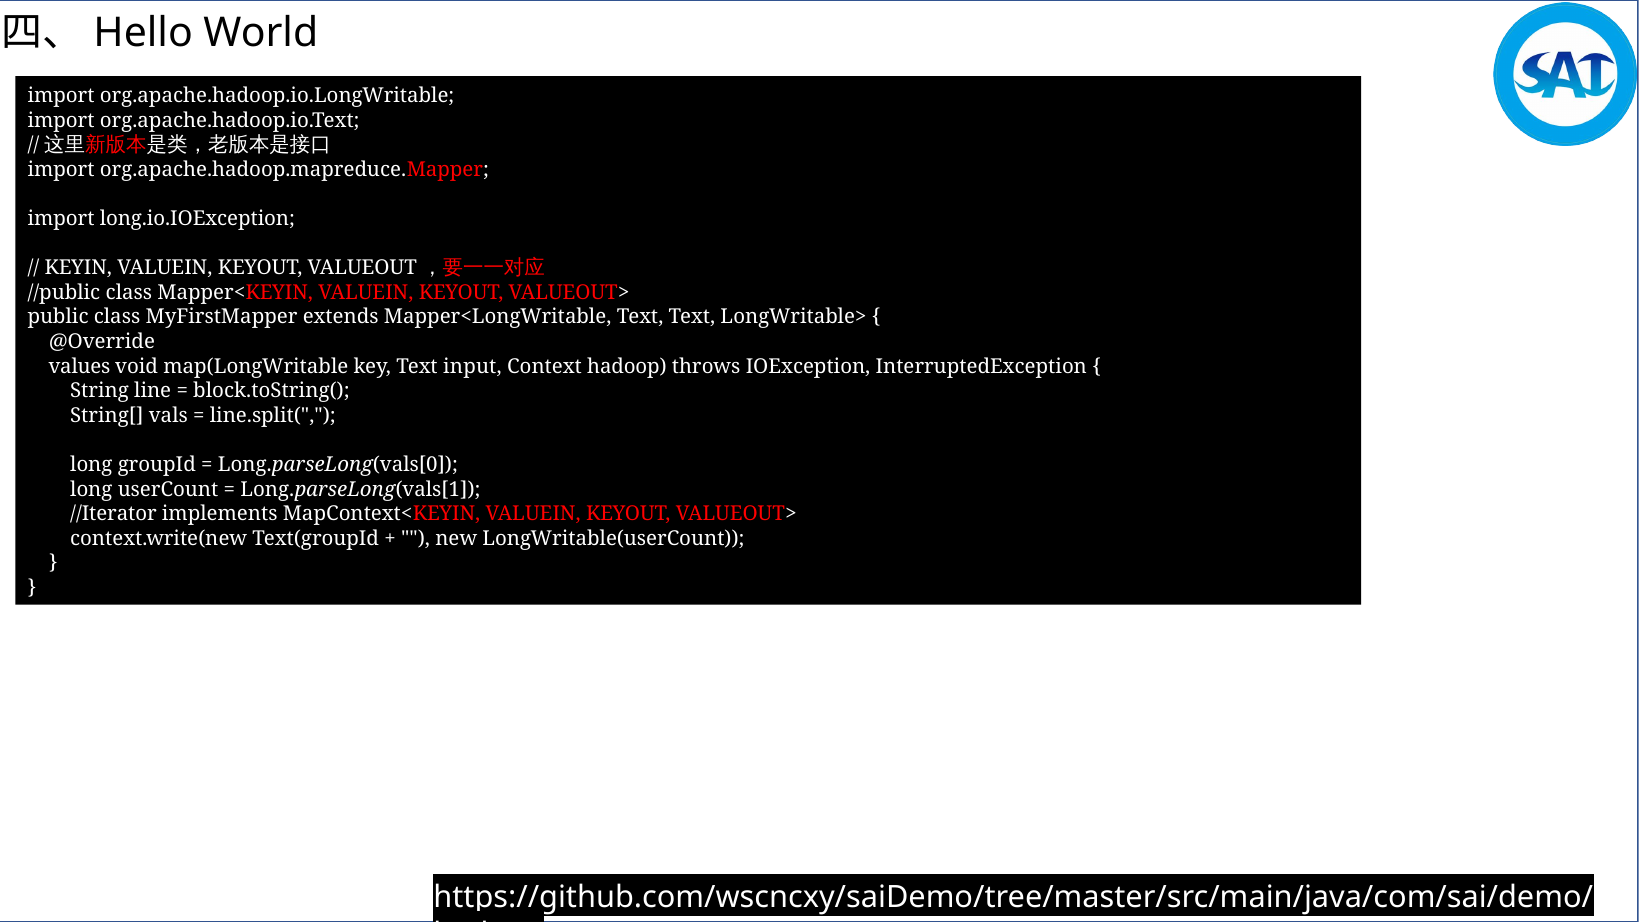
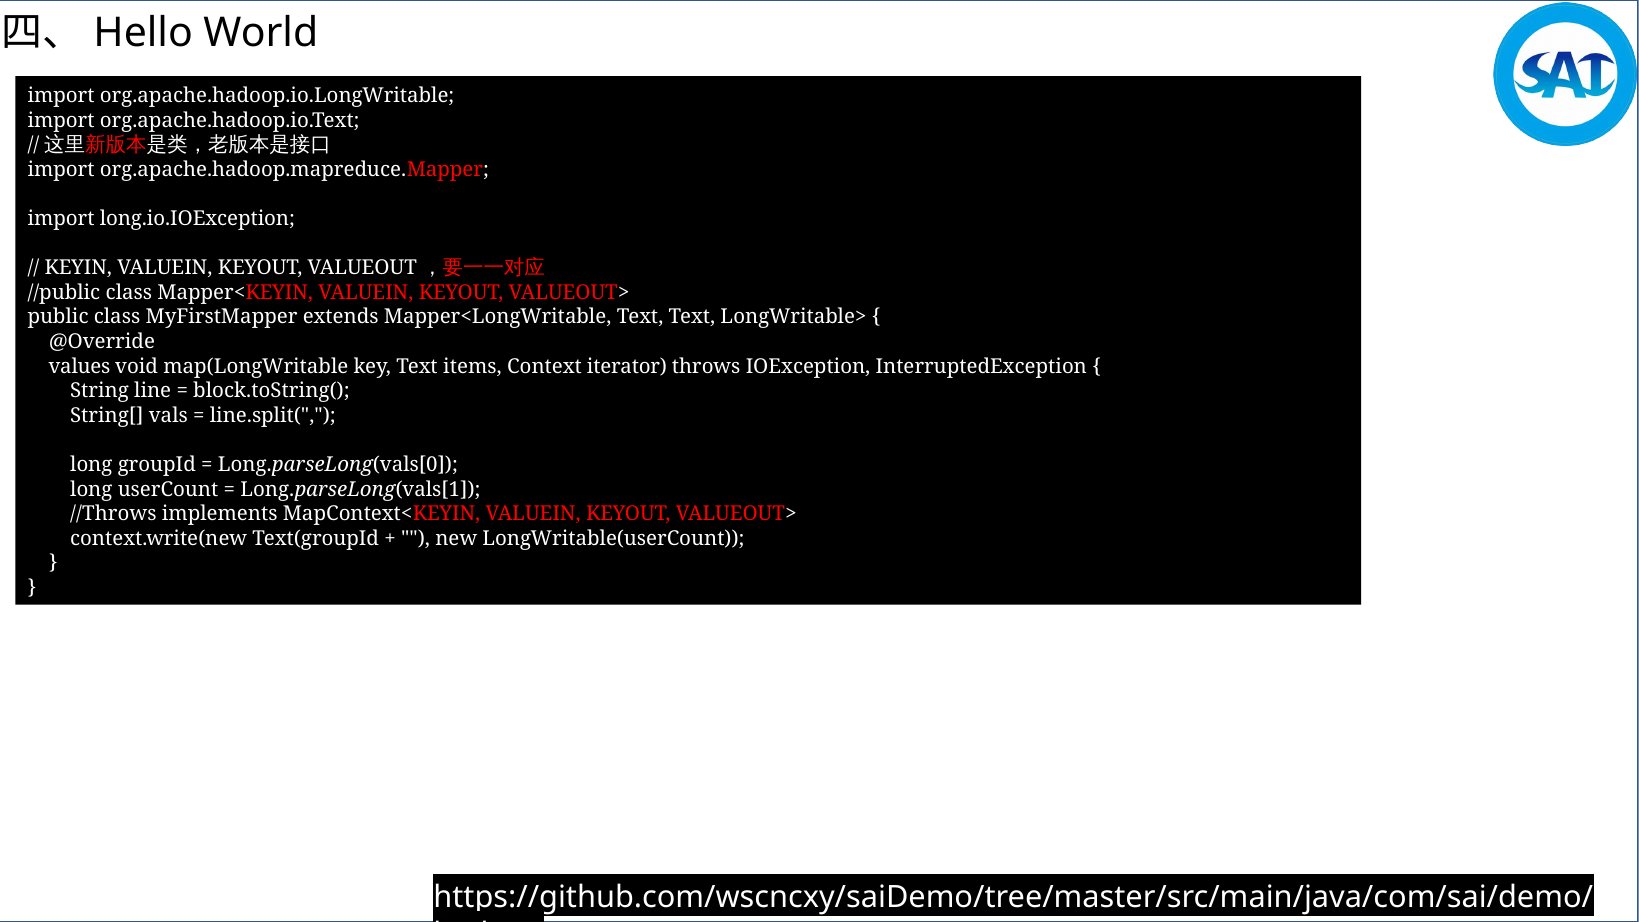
input: input -> items
Context hadoop: hadoop -> iterator
//Iterator: //Iterator -> //Throws
